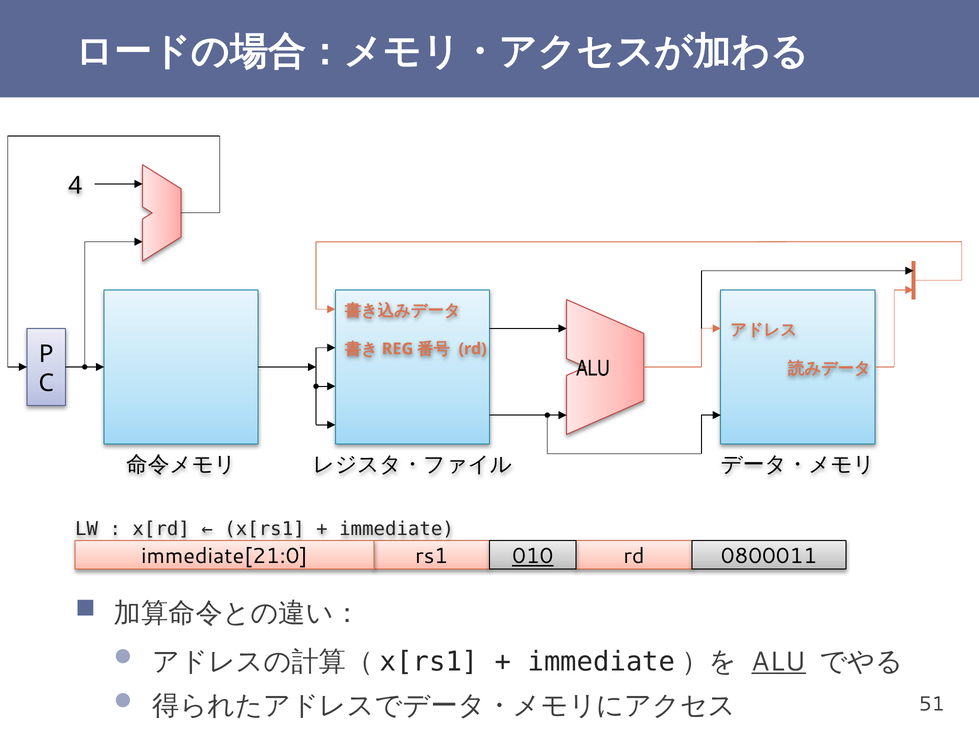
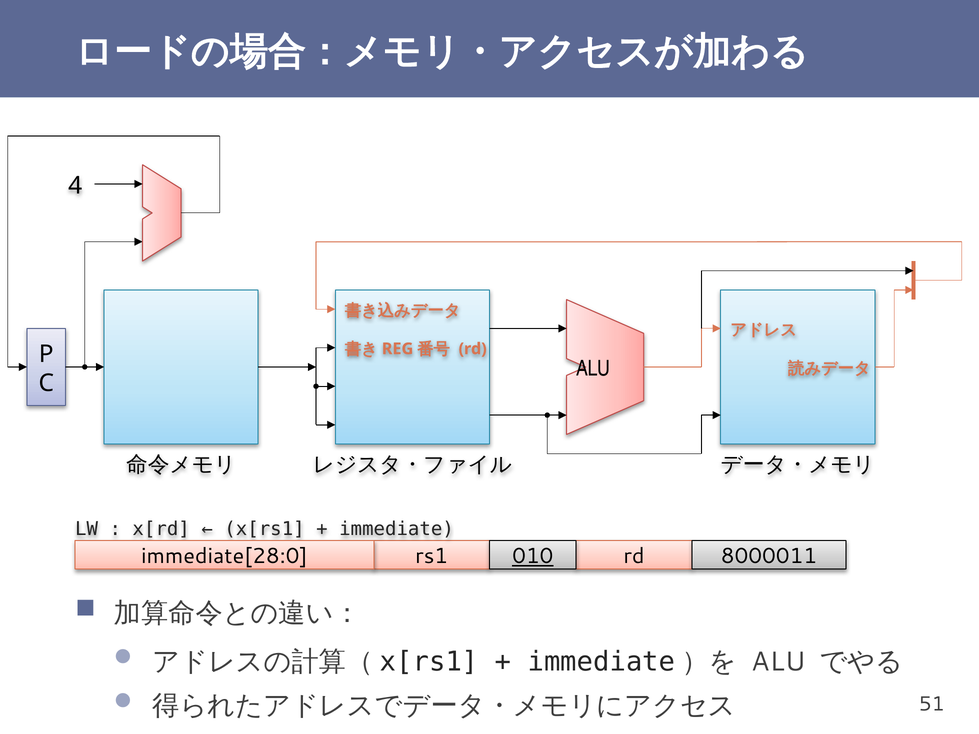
immediate[21:0: immediate[21:0 -> immediate[28:0
0800011: 0800011 -> 8000011
ALU at (779, 662) underline: present -> none
